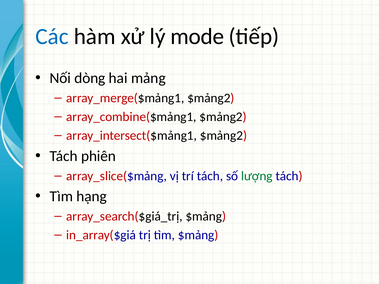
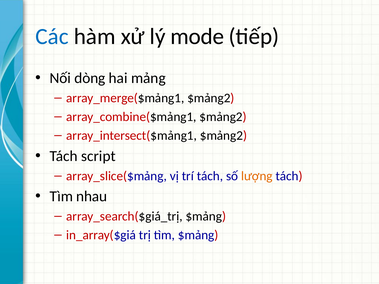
phiên: phiên -> script
lượng colour: green -> orange
hạng: hạng -> nhau
